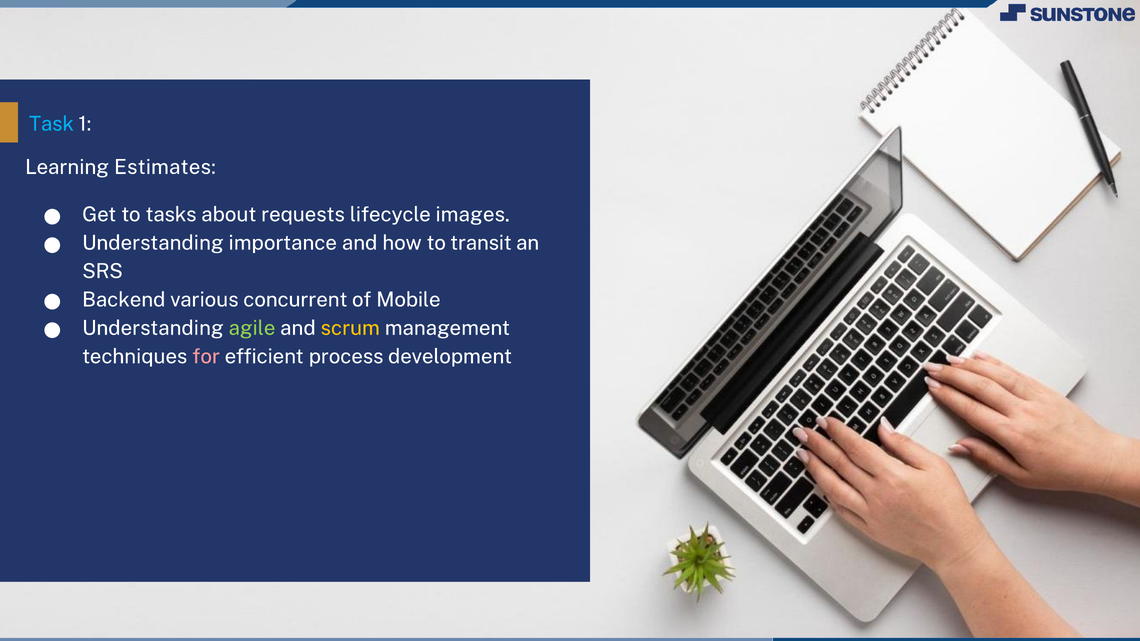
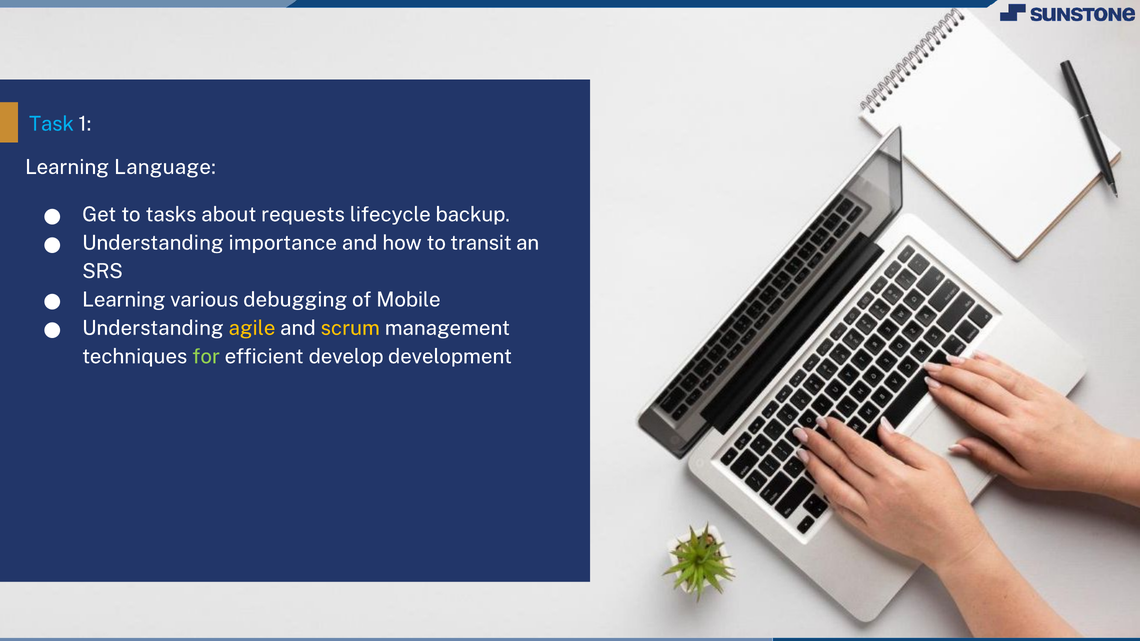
Estimates: Estimates -> Language
images: images -> backup
Backend at (124, 300): Backend -> Learning
concurrent: concurrent -> debugging
agile colour: light green -> yellow
for colour: pink -> light green
process: process -> develop
